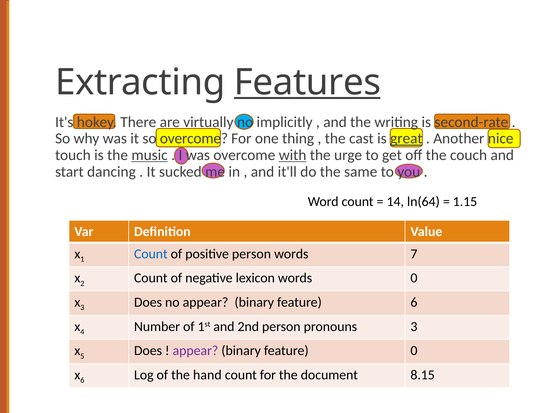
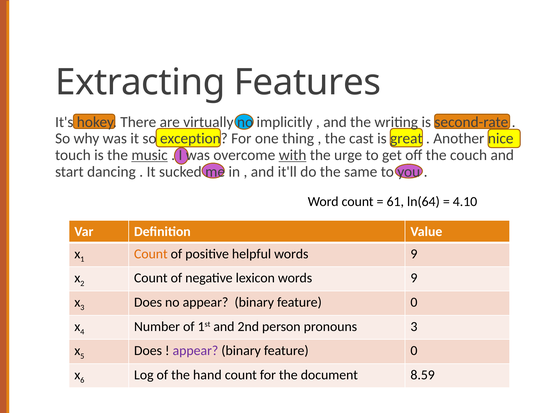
Features underline: present -> none
so overcome: overcome -> exception
great underline: present -> none
14: 14 -> 61
1.15: 1.15 -> 4.10
Count at (151, 254) colour: blue -> orange
positive person: person -> helpful
7 at (414, 254): 7 -> 9
lexicon words 0: 0 -> 9
6 at (414, 302): 6 -> 0
8.15: 8.15 -> 8.59
